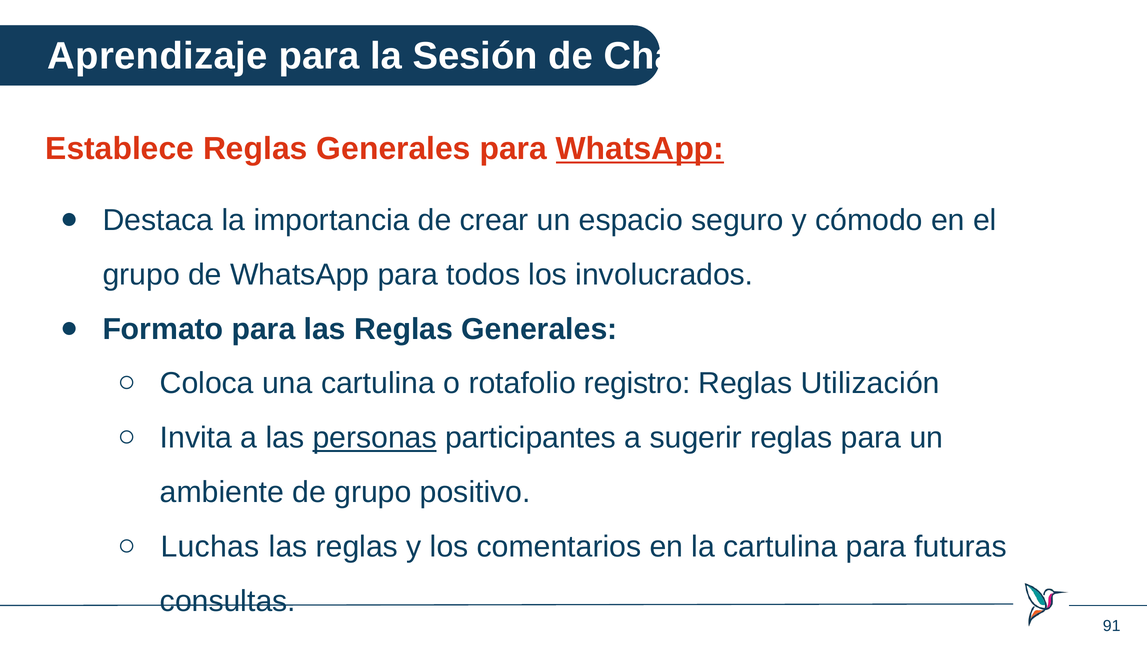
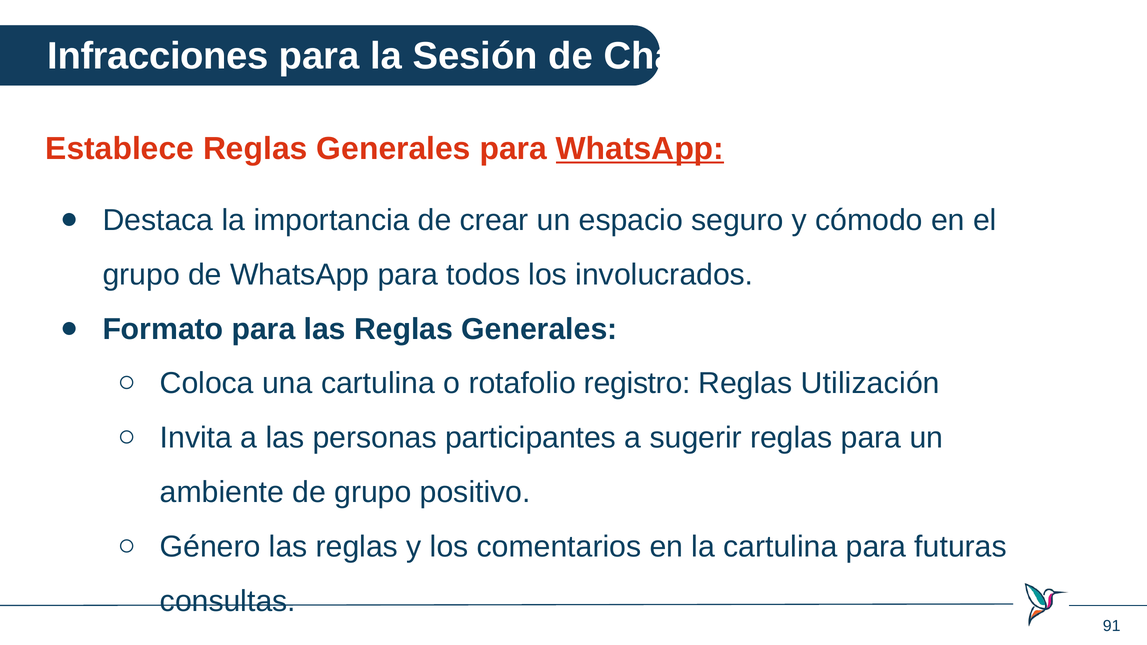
Aprendizaje: Aprendizaje -> Infracciones
personas underline: present -> none
Luchas: Luchas -> Género
